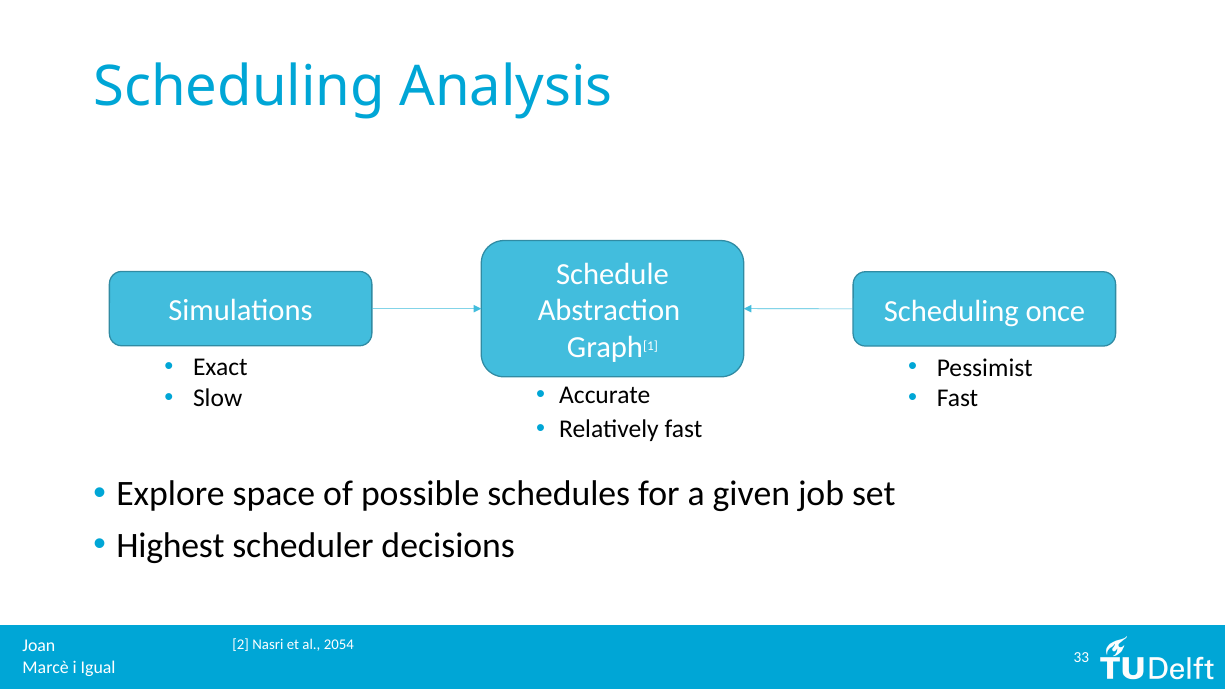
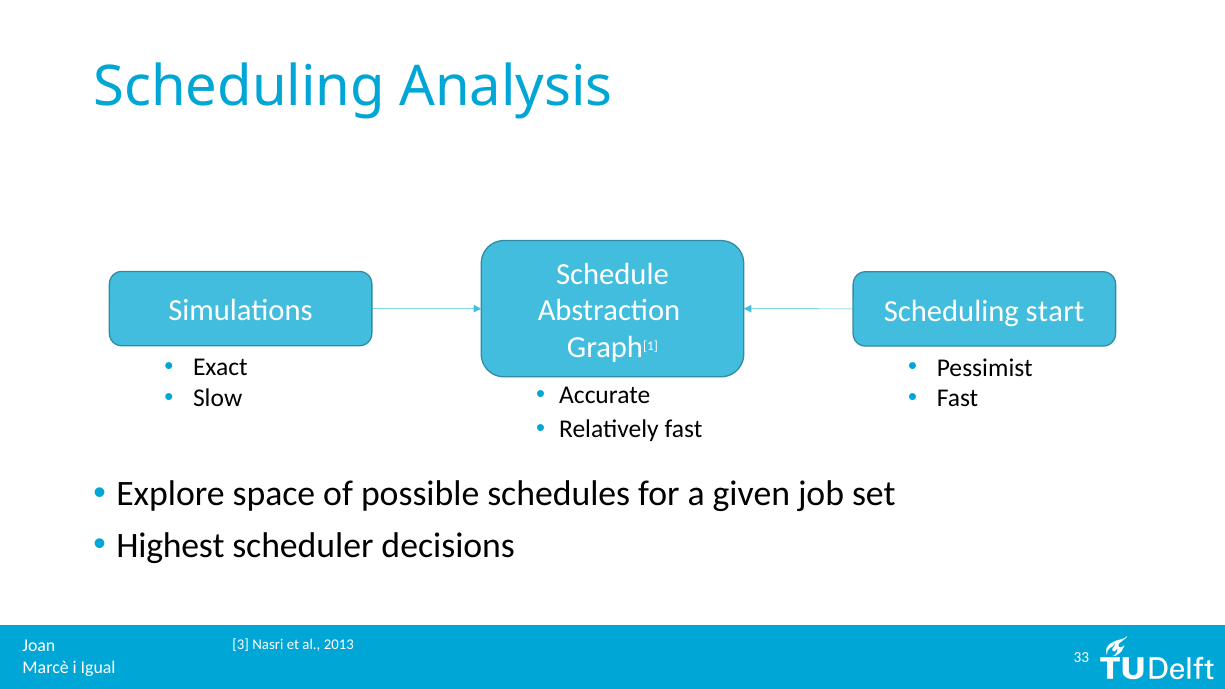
once: once -> start
2: 2 -> 3
2054: 2054 -> 2013
